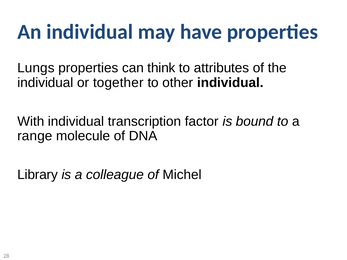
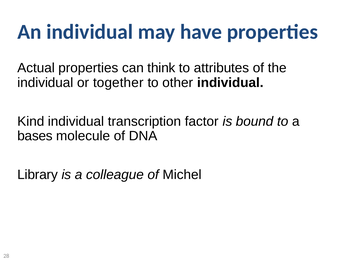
Lungs: Lungs -> Actual
With: With -> Kind
range: range -> bases
